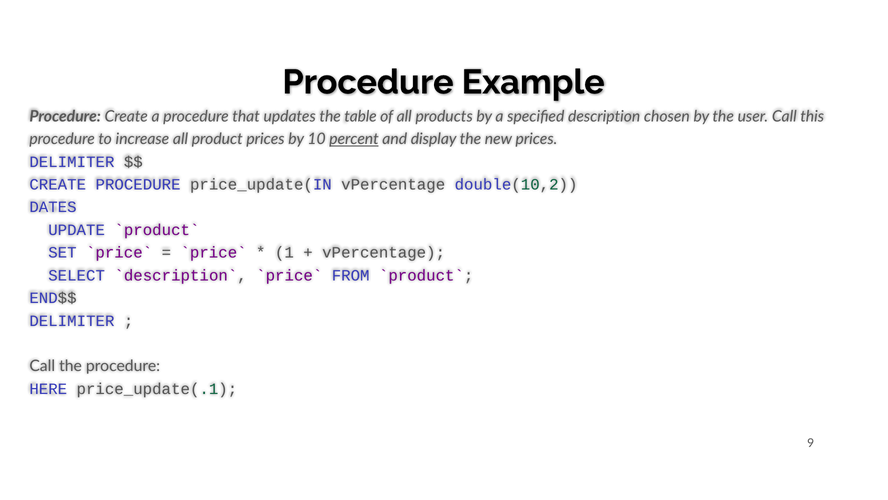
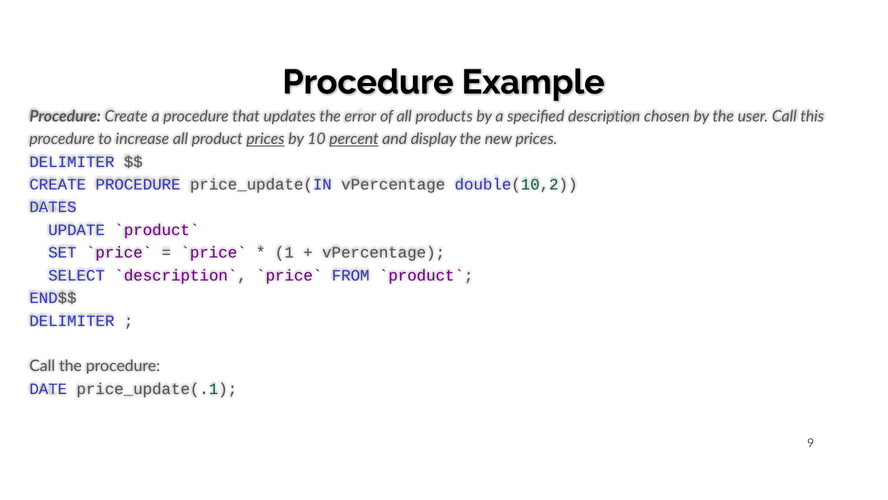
table: table -> error
prices at (266, 139) underline: none -> present
HERE: HERE -> DATE
